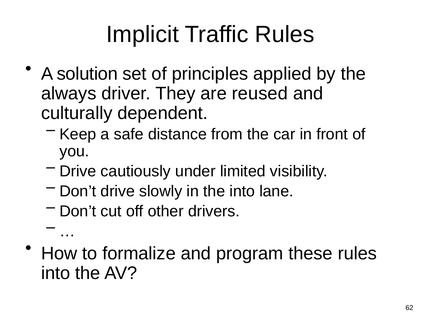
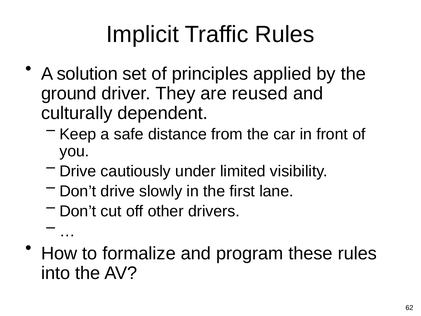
always: always -> ground
the into: into -> first
